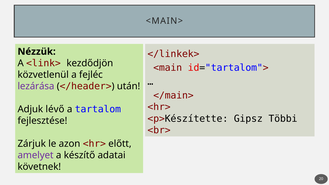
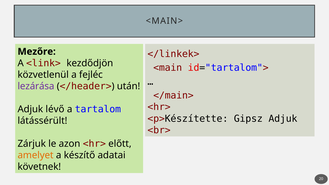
Nézzük: Nézzük -> Mezőre
Gipsz Többi: Többi -> Adjuk
fejlesztése: fejlesztése -> látássérült
amelyet colour: purple -> orange
